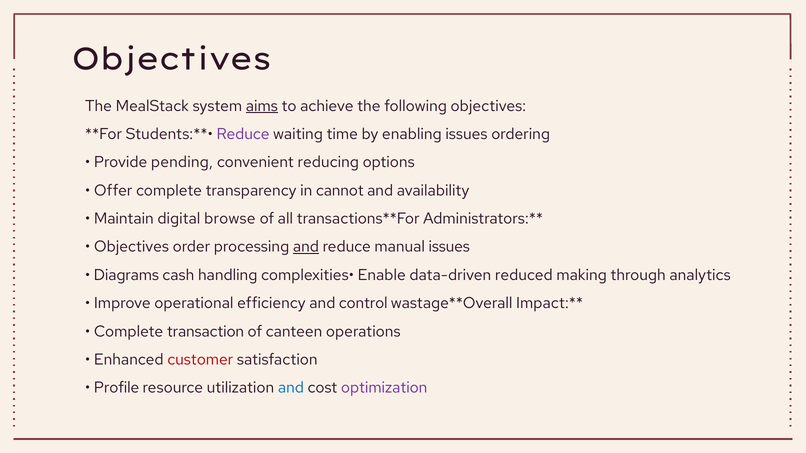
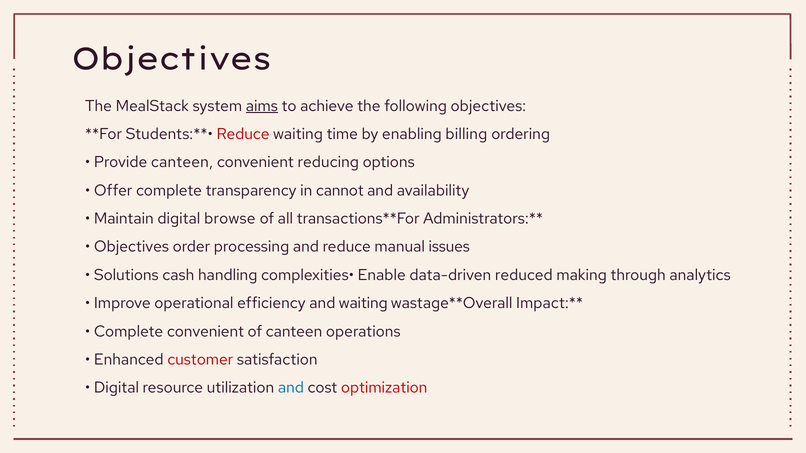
Reduce at (243, 134) colour: purple -> red
enabling issues: issues -> billing
Provide pending: pending -> canteen
and at (306, 247) underline: present -> none
Diagrams: Diagrams -> Solutions
and control: control -> waiting
Complete transaction: transaction -> convenient
Profile at (117, 388): Profile -> Digital
optimization colour: purple -> red
